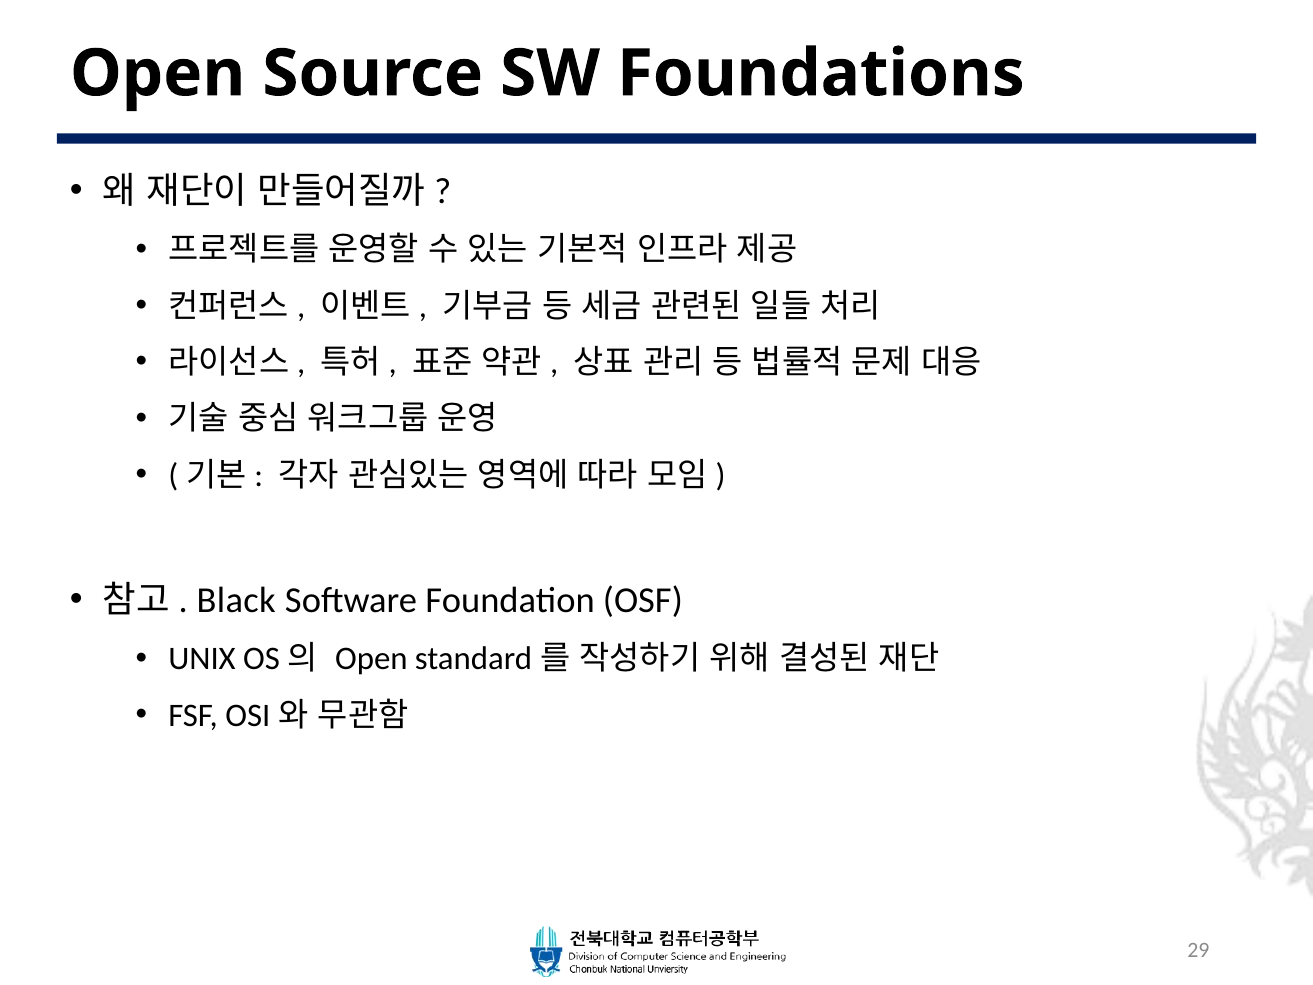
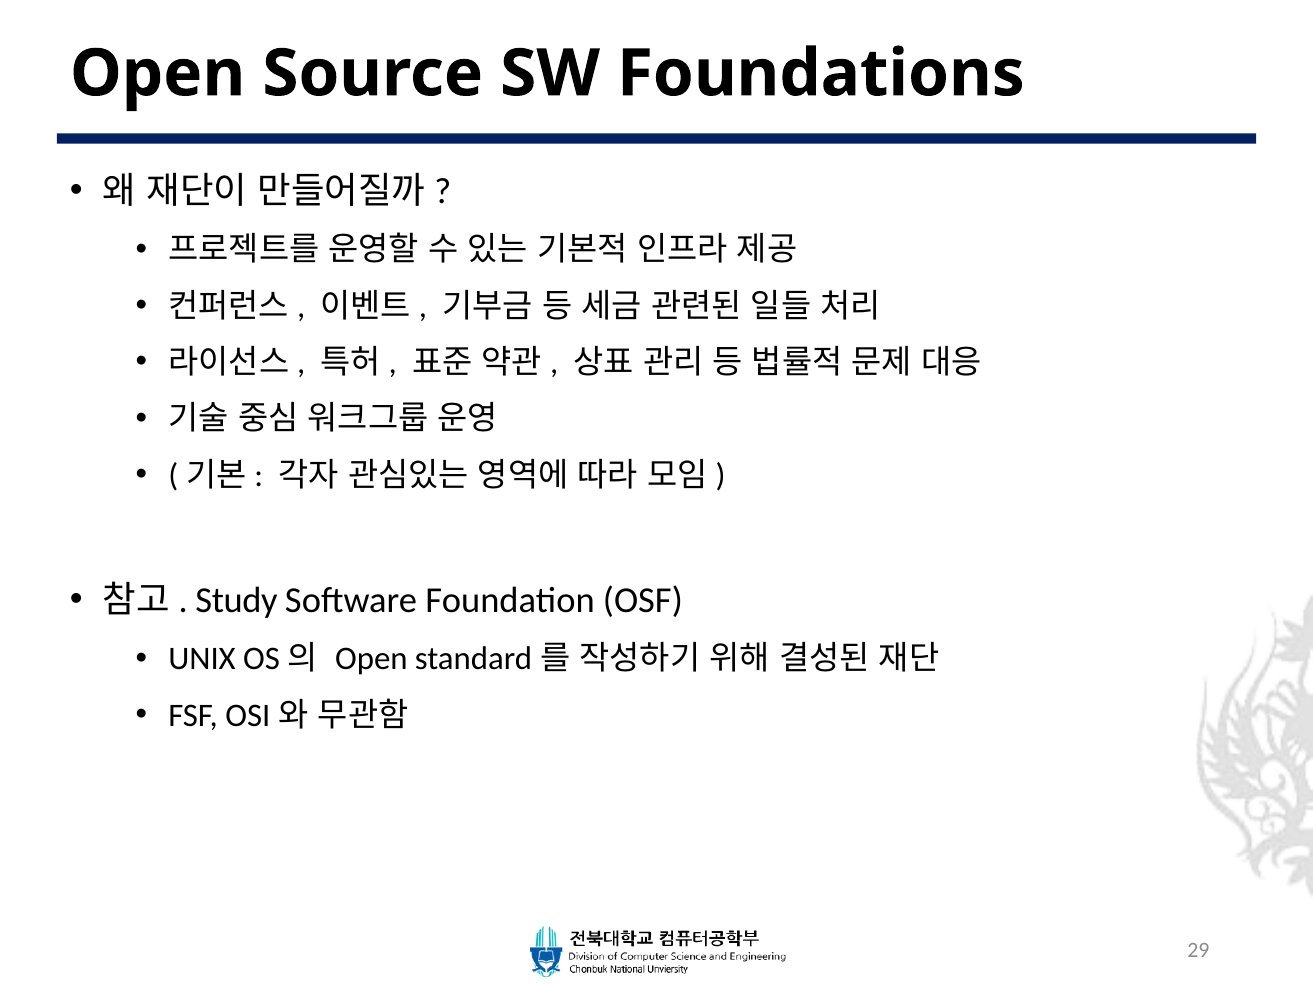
Black: Black -> Study
